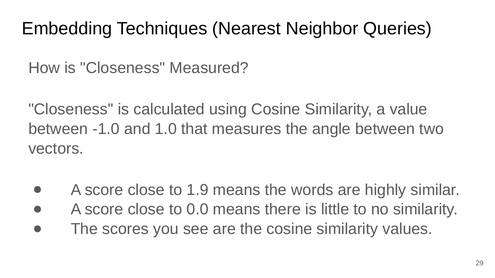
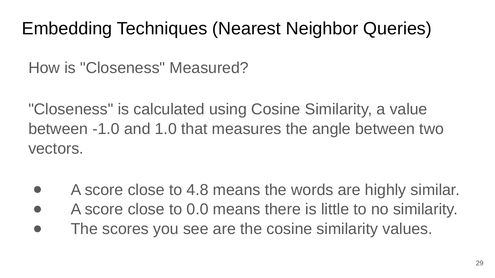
1.9: 1.9 -> 4.8
